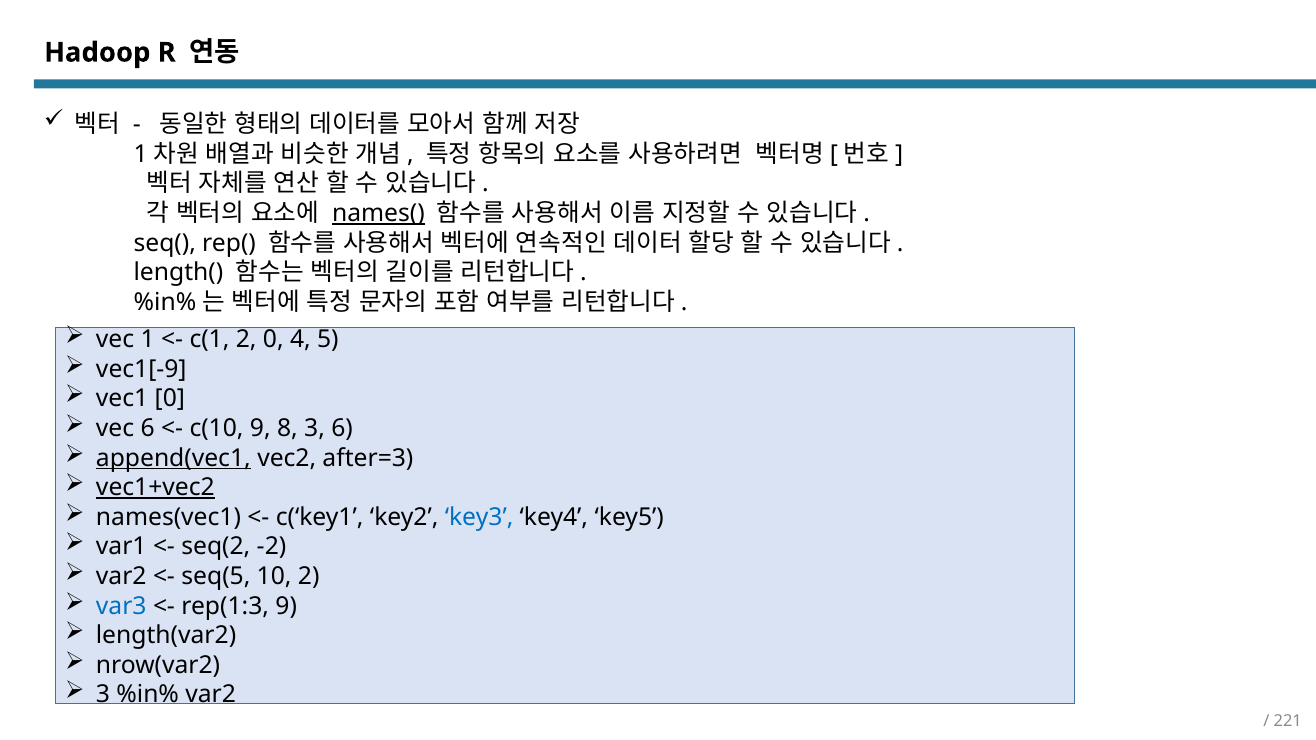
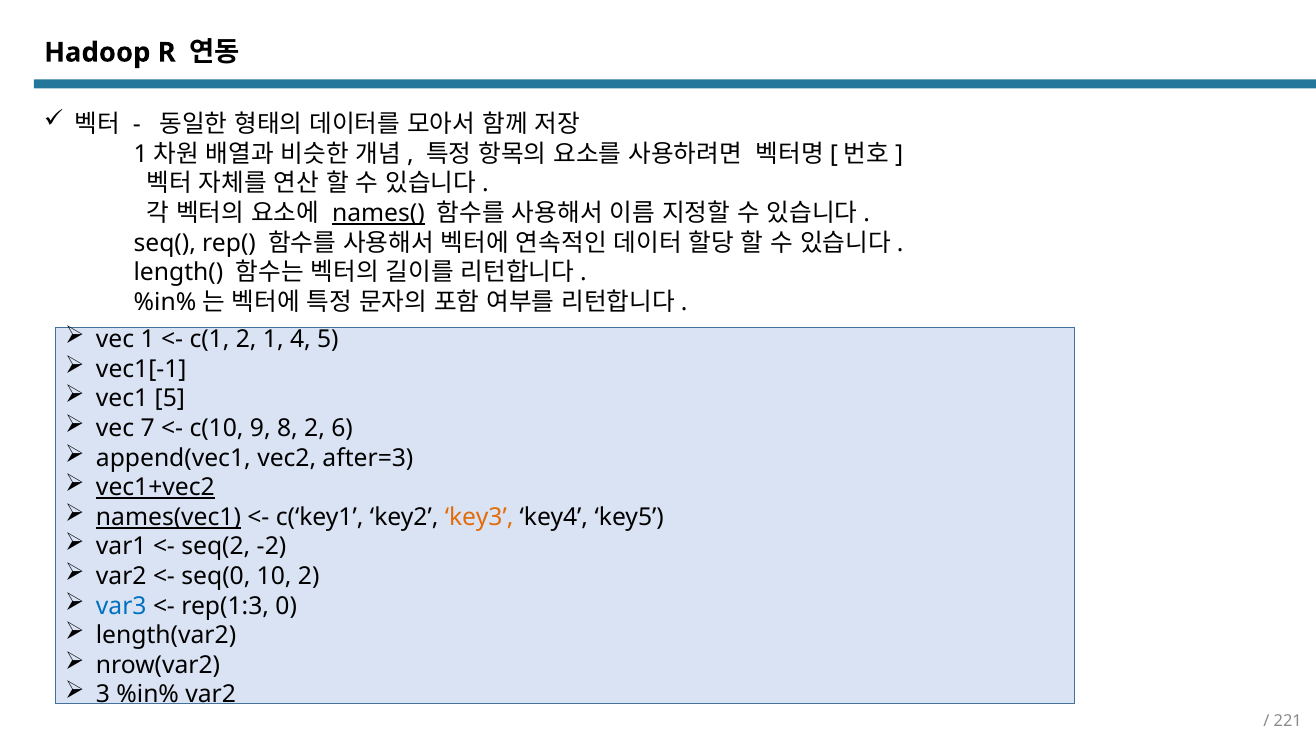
2 0: 0 -> 1
vec1[-9: vec1[-9 -> vec1[-1
vec1 0: 0 -> 5
vec 6: 6 -> 7
8 3: 3 -> 2
append(vec1 underline: present -> none
names(vec1 underline: none -> present
key3 colour: blue -> orange
seq(5: seq(5 -> seq(0
rep(1:3 9: 9 -> 0
